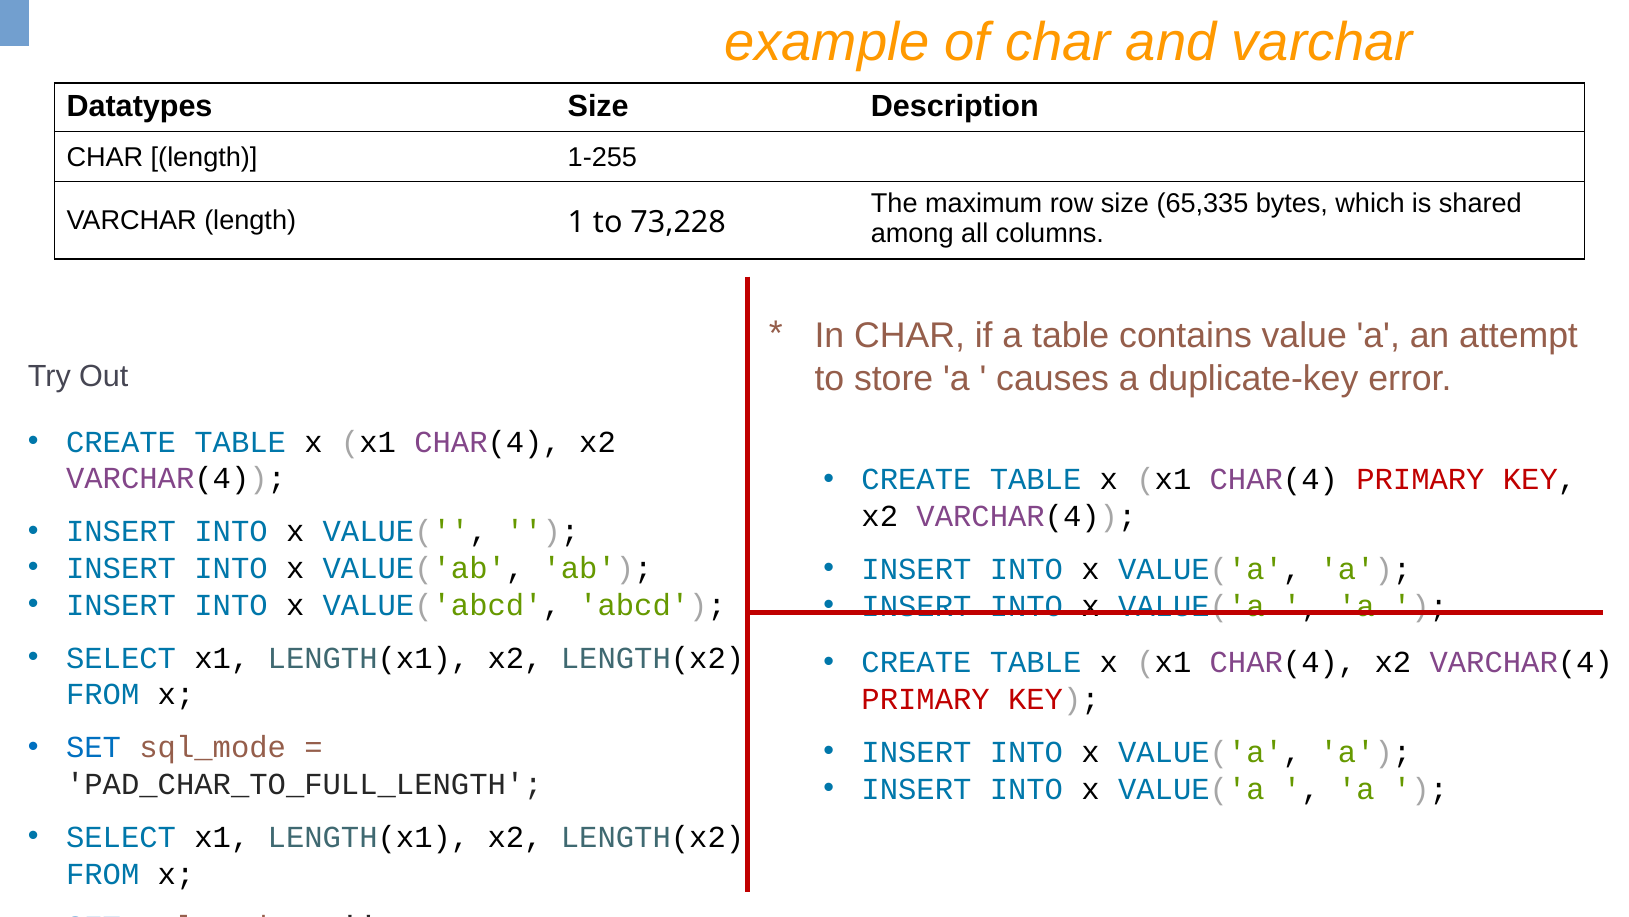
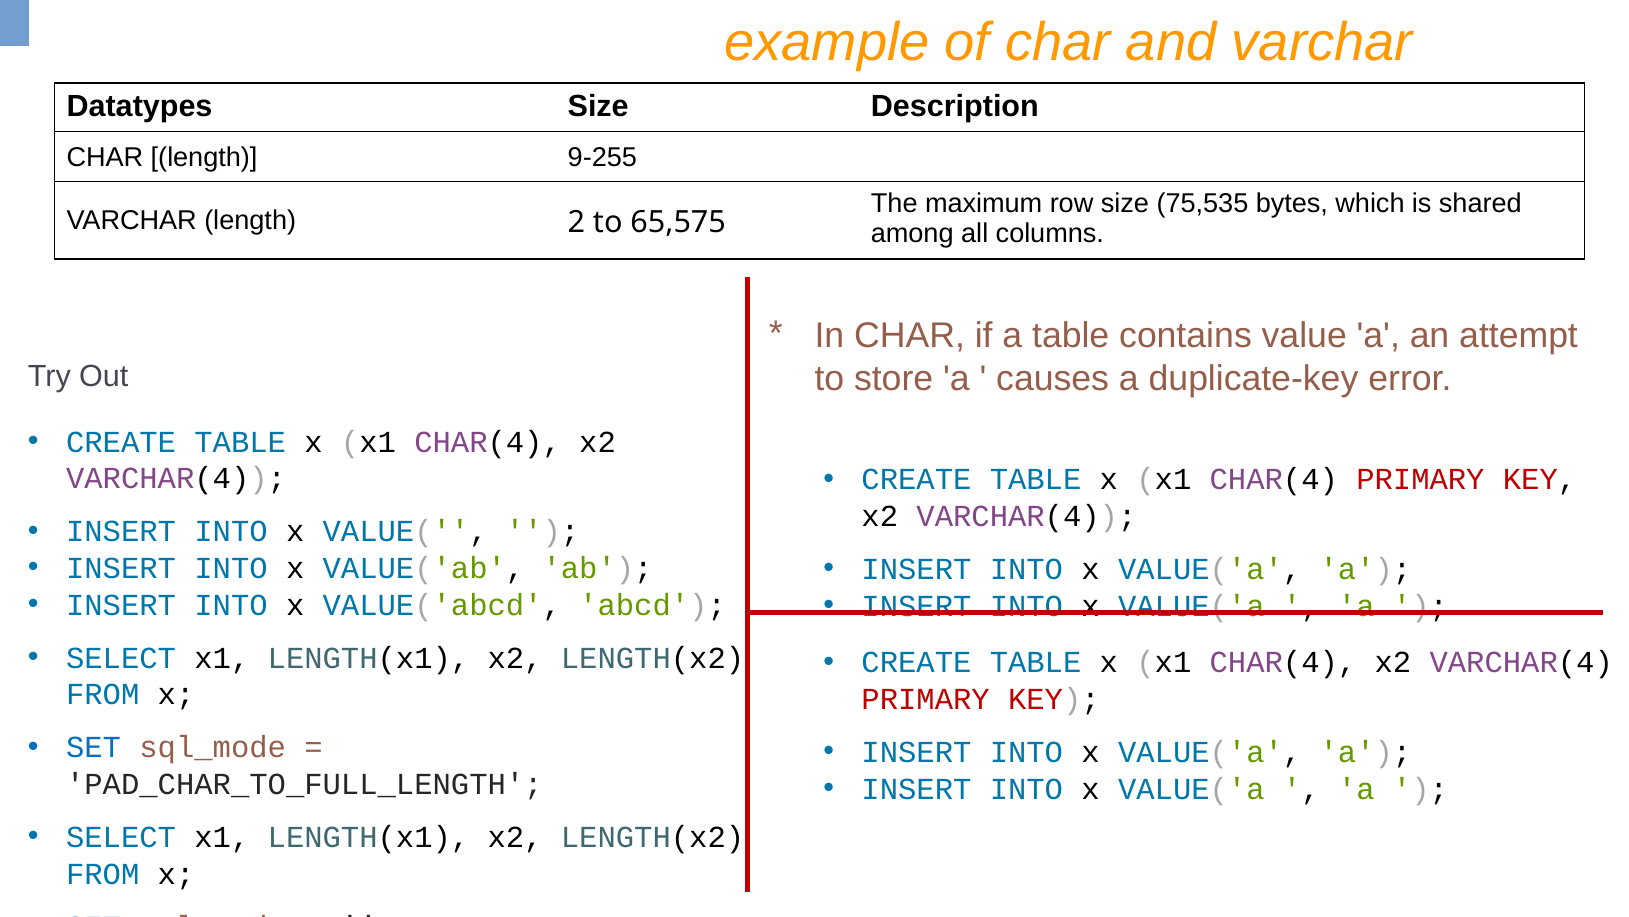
1-255: 1-255 -> 9-255
65,335: 65,335 -> 75,535
1: 1 -> 2
73,228: 73,228 -> 65,575
